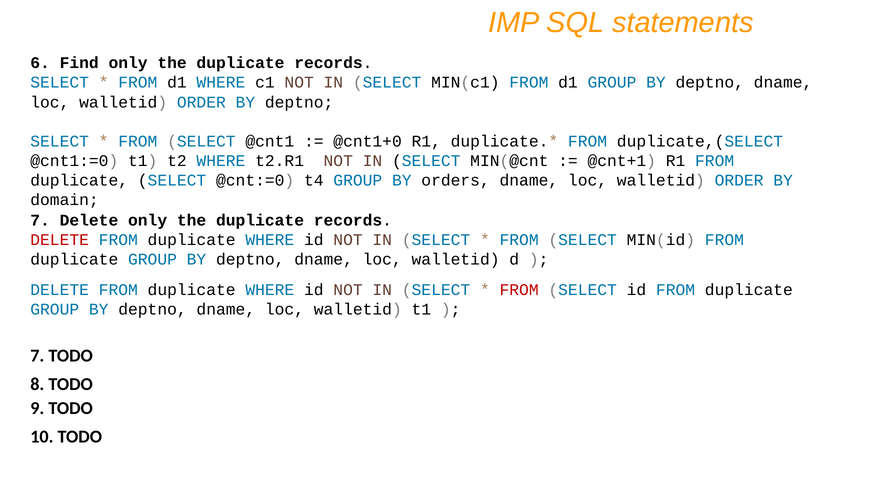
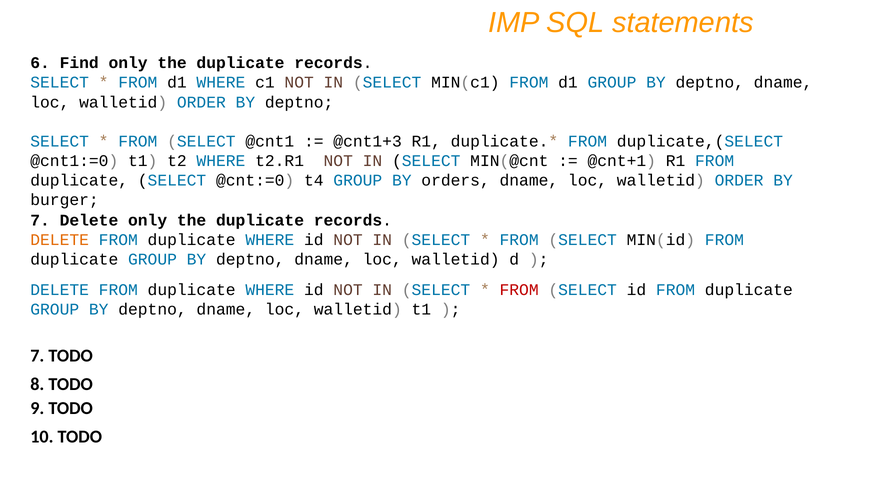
@cnt1+0: @cnt1+0 -> @cnt1+3
domain: domain -> burger
DELETE at (60, 240) colour: red -> orange
